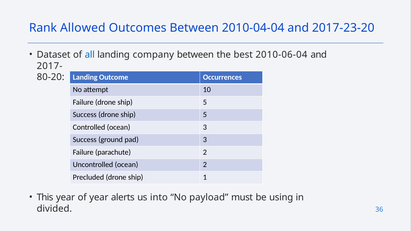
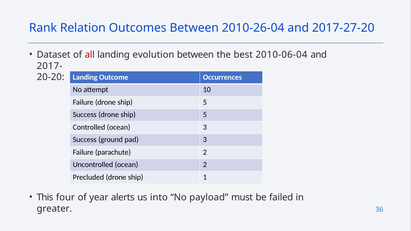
Allowed: Allowed -> Relation
2010-04-04: 2010-04-04 -> 2010-26-04
2017-23-20: 2017-23-20 -> 2017-27-20
all colour: blue -> red
company: company -> evolution
80-20: 80-20 -> 20-20
This year: year -> four
using: using -> failed
divided: divided -> greater
